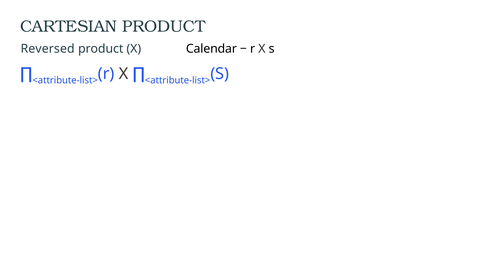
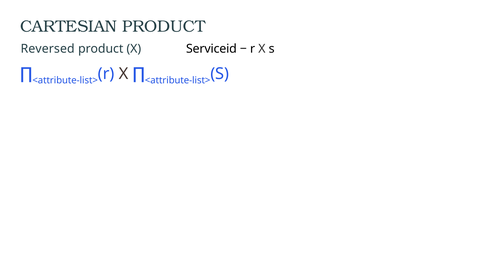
Calendar: Calendar -> Serviceid
